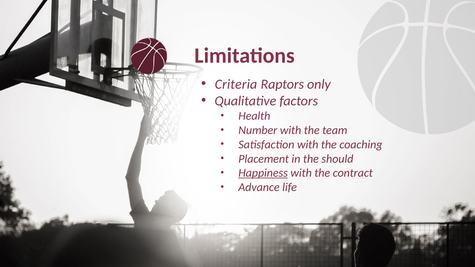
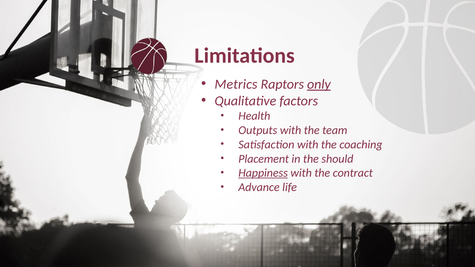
Criteria: Criteria -> Metrics
only underline: none -> present
Number: Number -> Outputs
